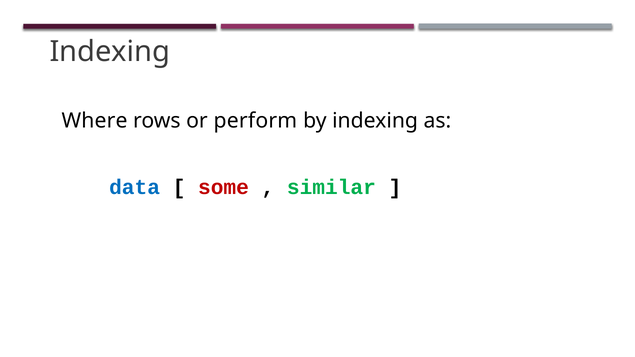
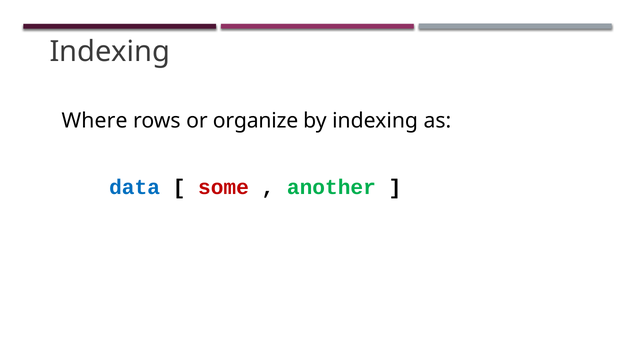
perform: perform -> organize
similar: similar -> another
